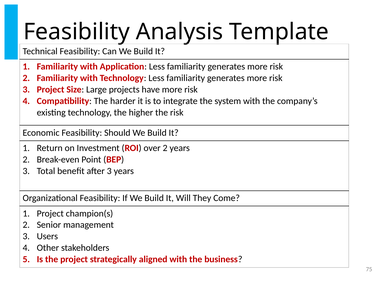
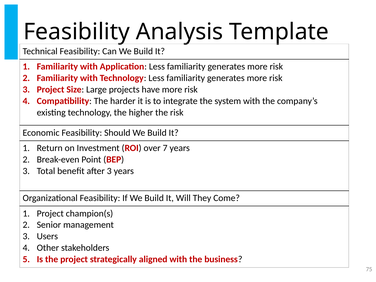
over 2: 2 -> 7
